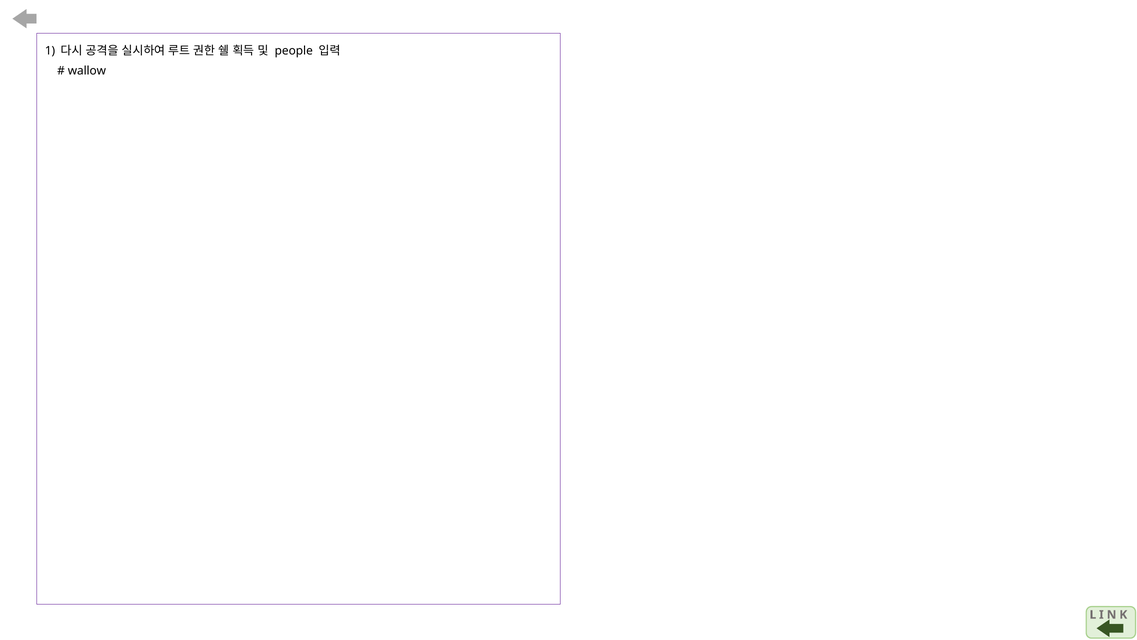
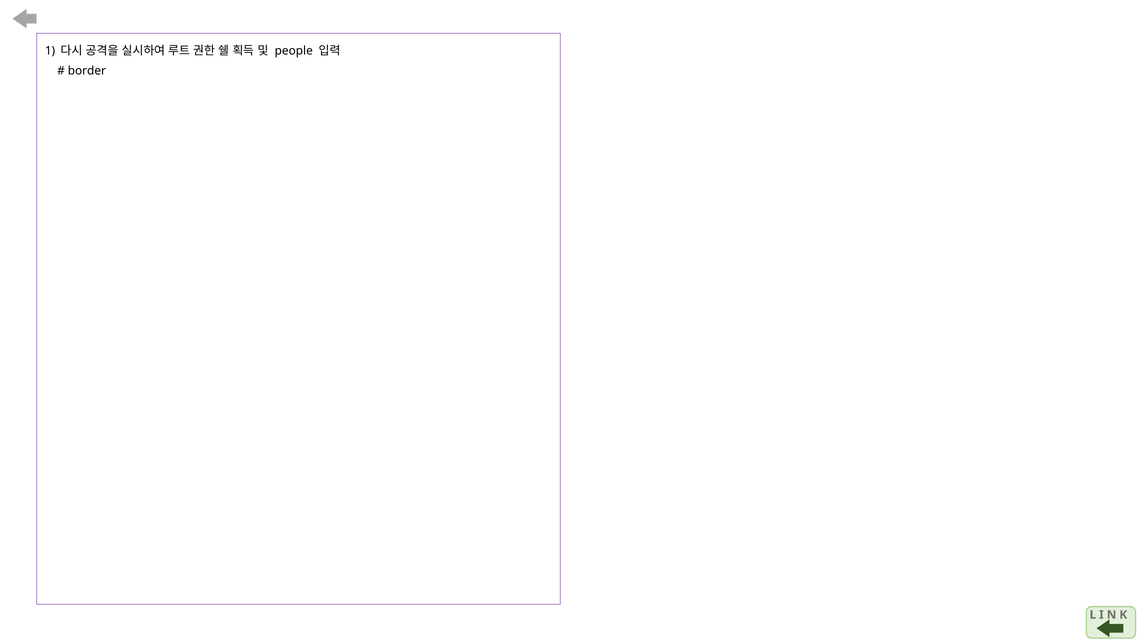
wallow: wallow -> border
